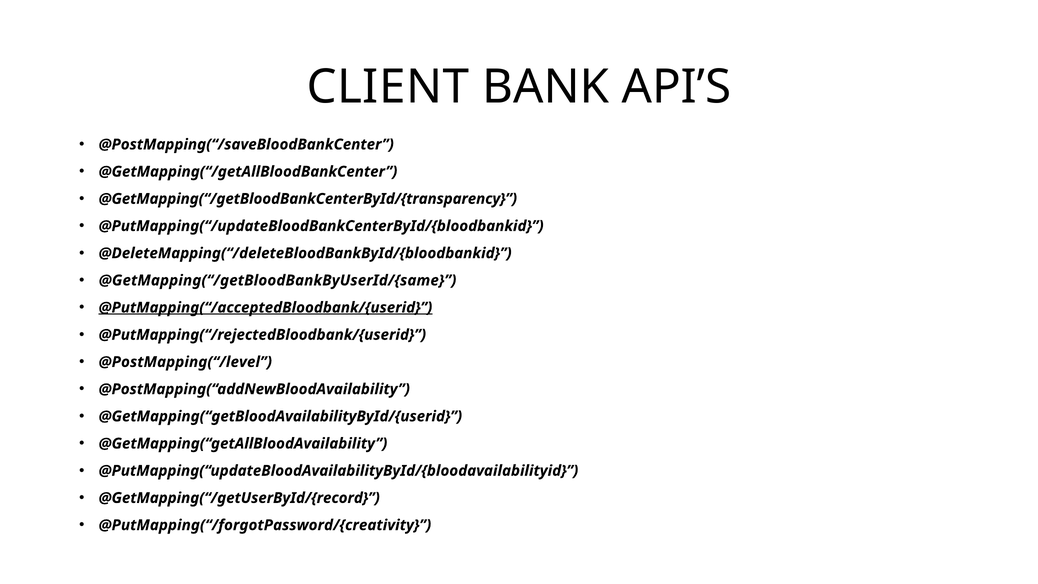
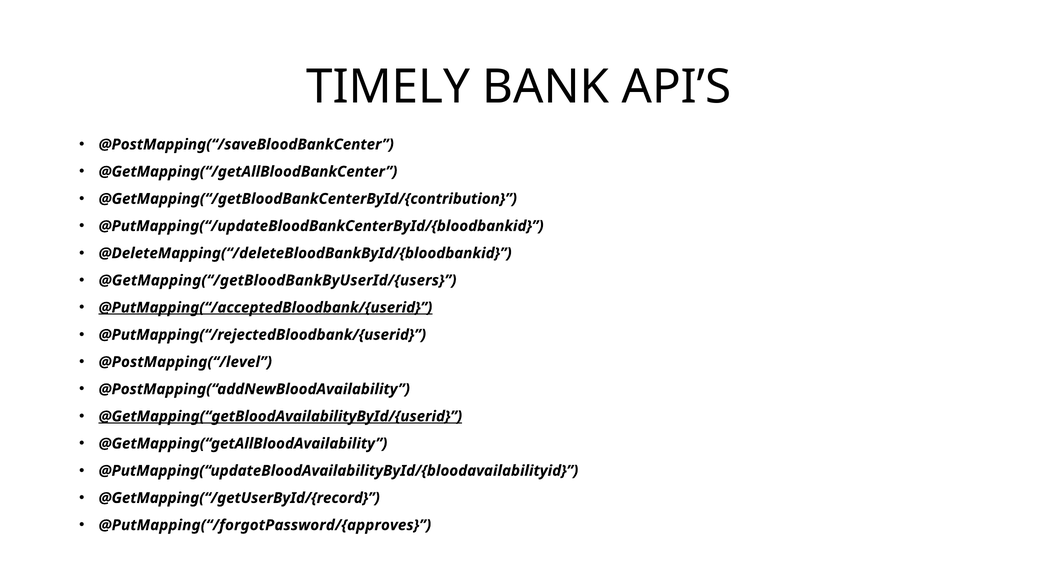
CLIENT: CLIENT -> TIMELY
@GetMapping(“/getBloodBankCenterById/{transparency: @GetMapping(“/getBloodBankCenterById/{transparency -> @GetMapping(“/getBloodBankCenterById/{contribution
@GetMapping(“/getBloodBankByUserId/{same: @GetMapping(“/getBloodBankByUserId/{same -> @GetMapping(“/getBloodBankByUserId/{users
@GetMapping(“getBloodAvailabilityById/{userid underline: none -> present
@PutMapping(“/forgotPassword/{creativity: @PutMapping(“/forgotPassword/{creativity -> @PutMapping(“/forgotPassword/{approves
